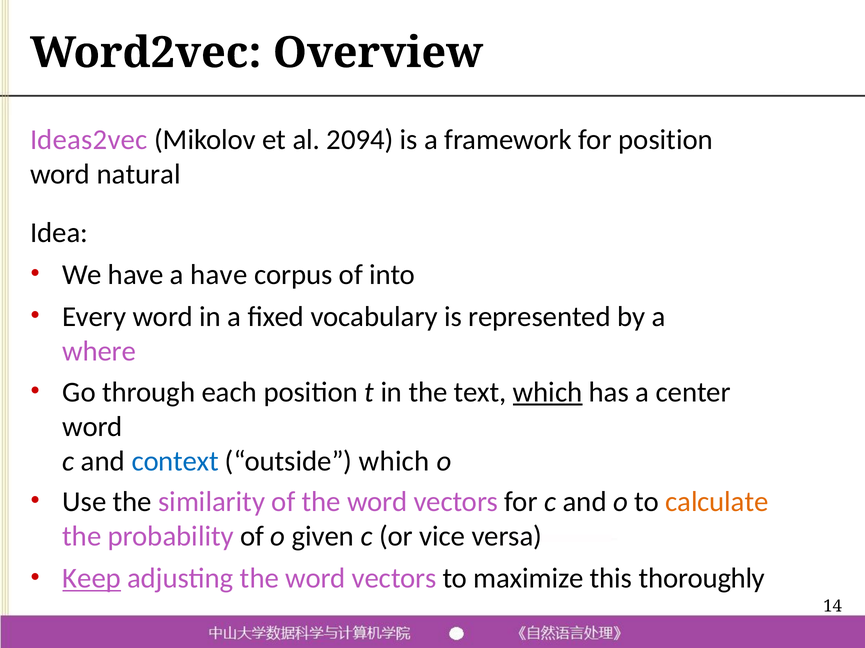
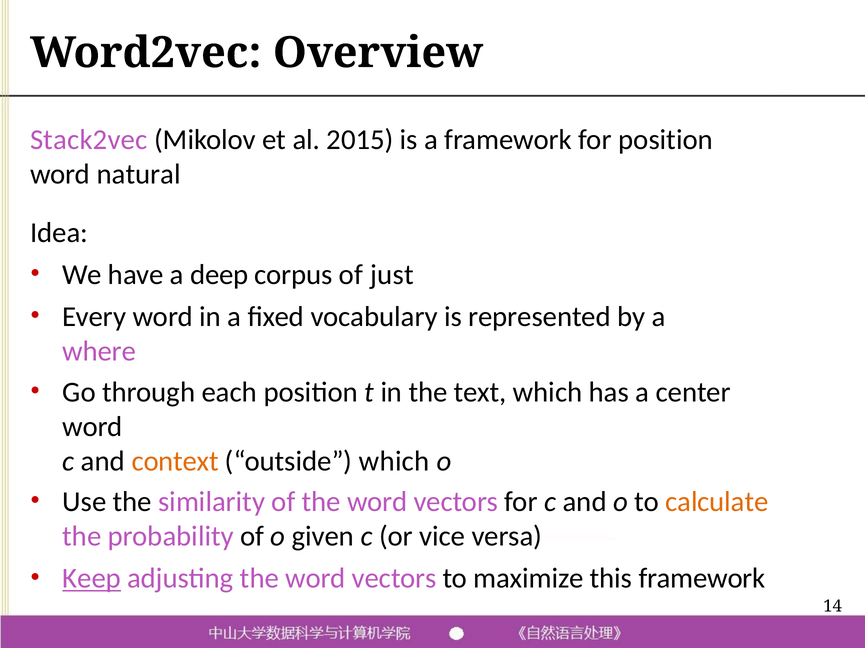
Ideas2vec: Ideas2vec -> Stack2vec
2094: 2094 -> 2015
a have: have -> deep
into: into -> just
which at (548, 393) underline: present -> none
context colour: blue -> orange
this thoroughly: thoroughly -> framework
